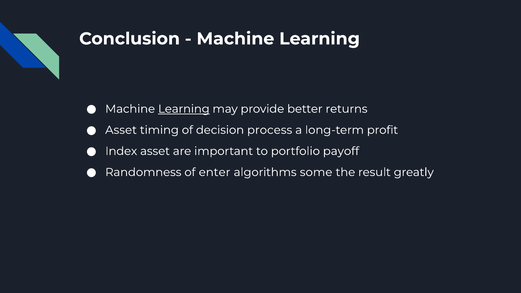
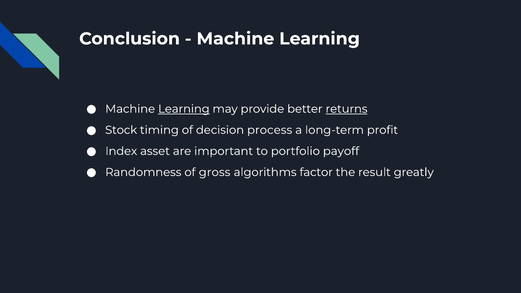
returns underline: none -> present
Asset at (121, 130): Asset -> Stock
enter: enter -> gross
some: some -> factor
